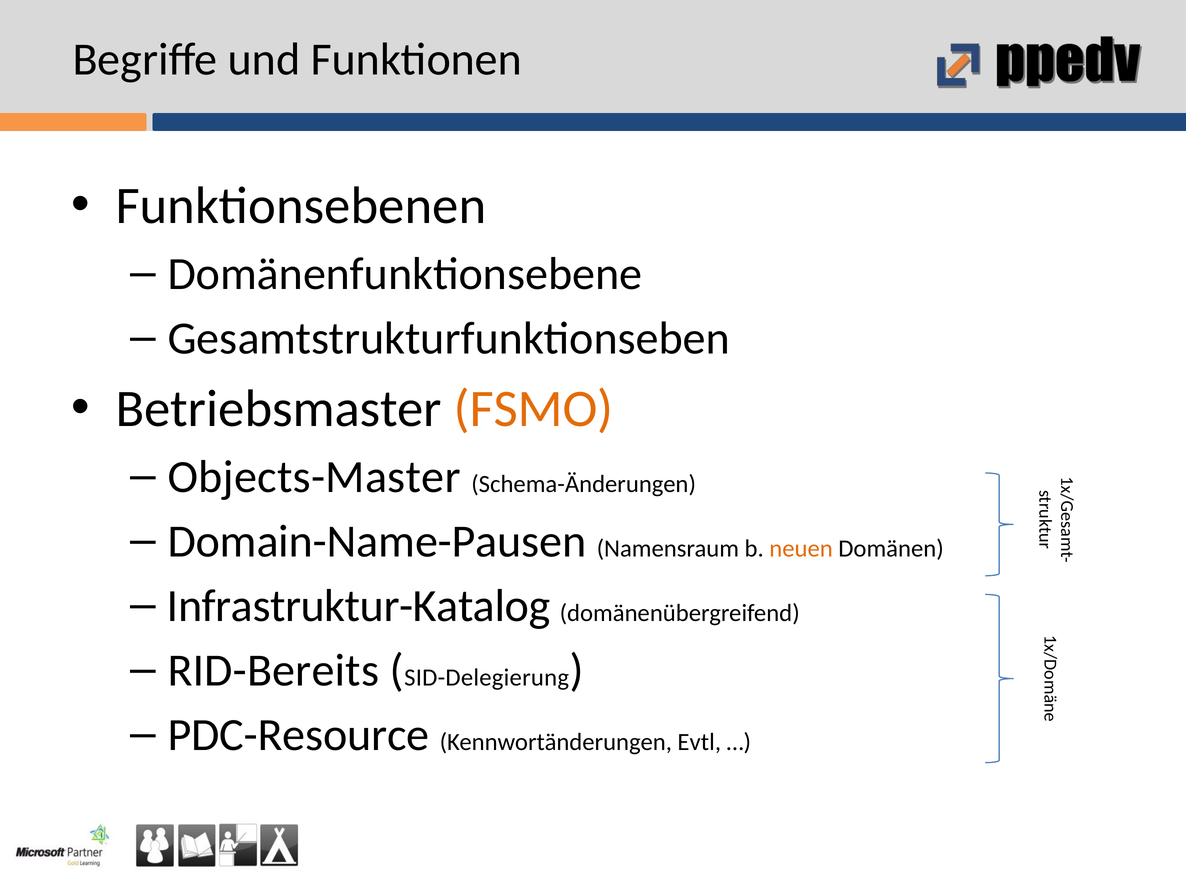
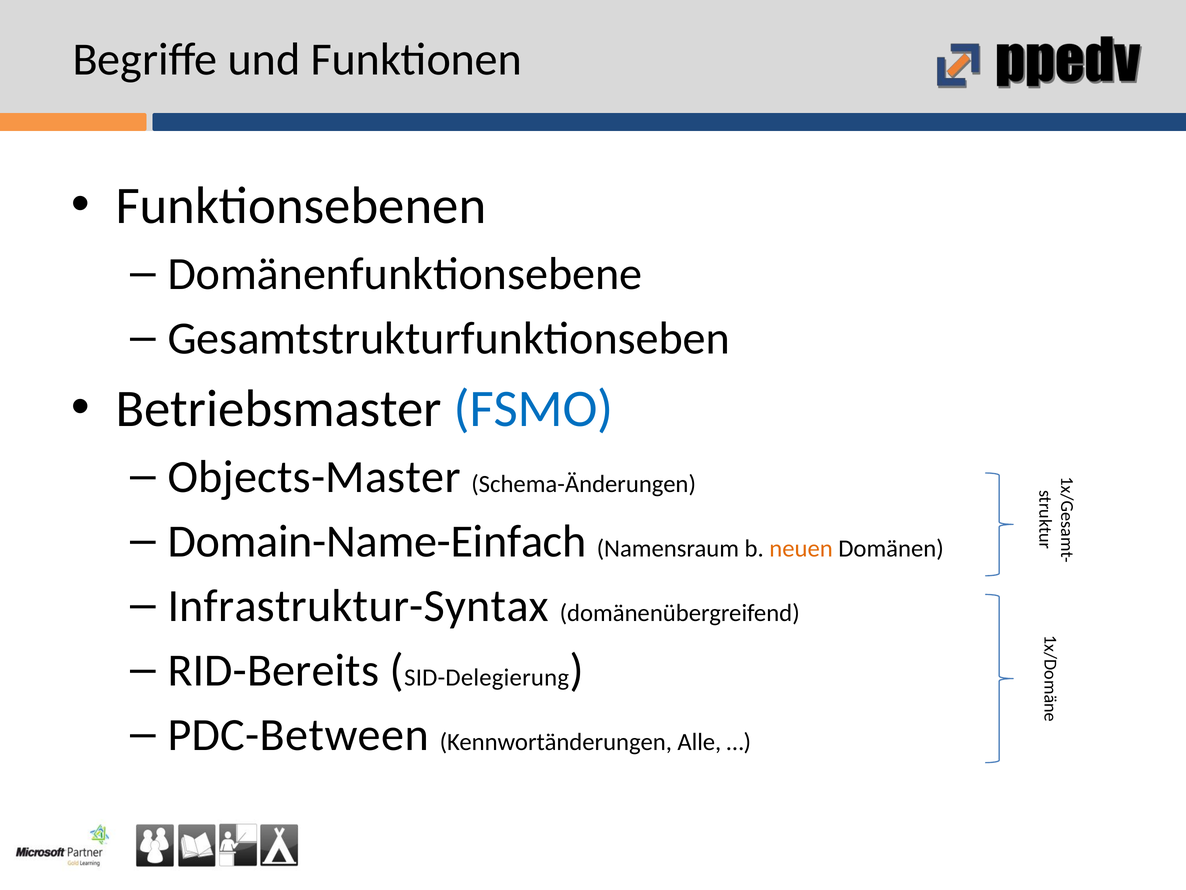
FSMO colour: orange -> blue
Domain-Name-Pausen: Domain-Name-Pausen -> Domain-Name-Einfach
Infrastruktur-Katalog: Infrastruktur-Katalog -> Infrastruktur-Syntax
PDC-Resource: PDC-Resource -> PDC-Between
Evtl: Evtl -> Alle
